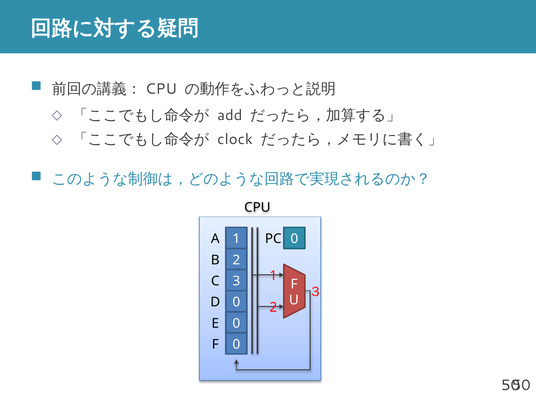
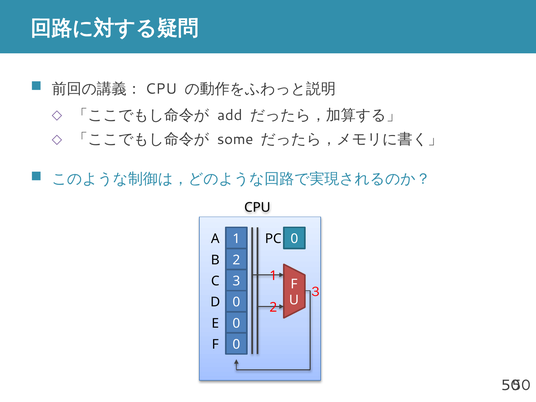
clock: clock -> some
